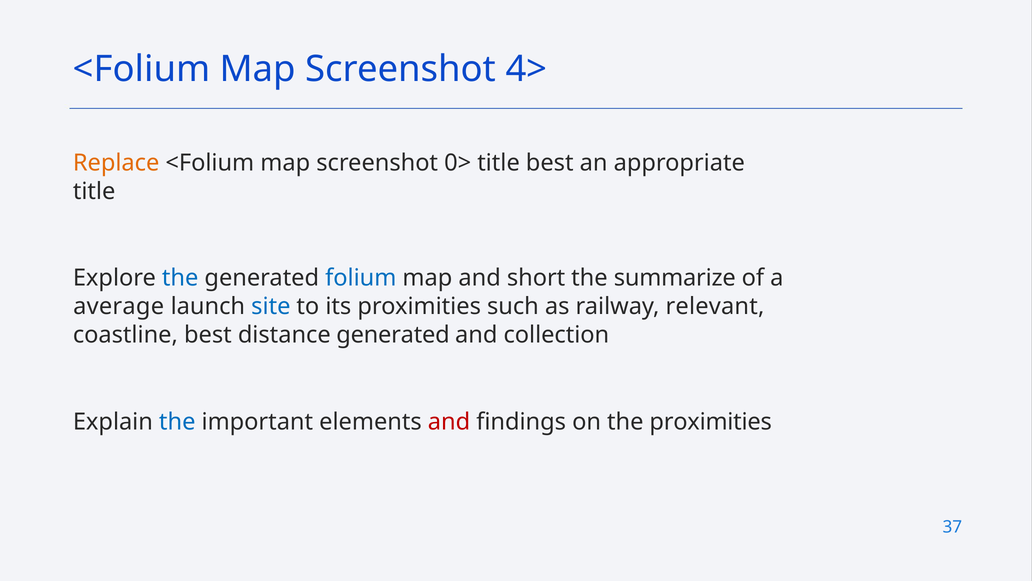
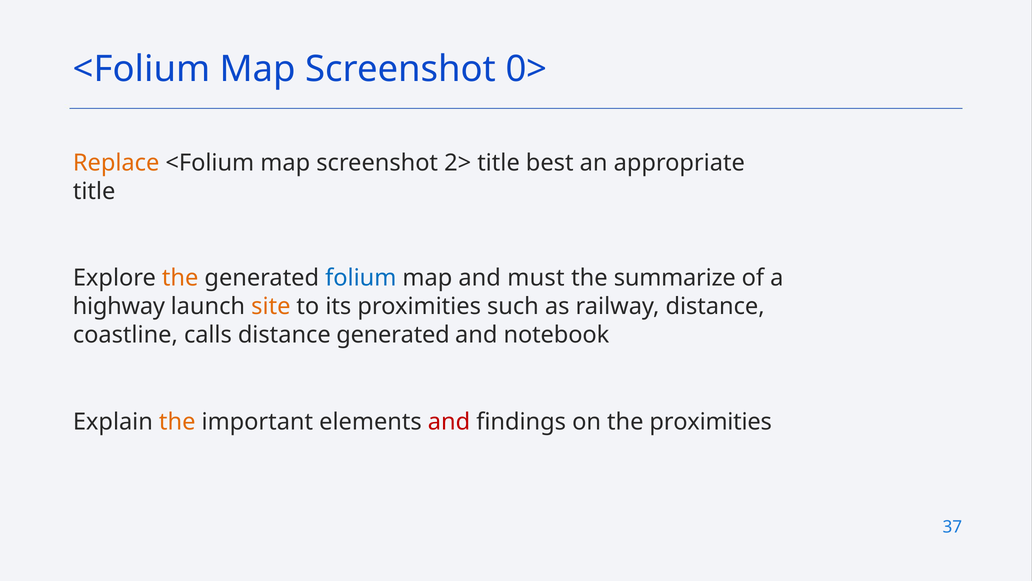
4>: 4> -> 0>
0>: 0> -> 2>
the at (180, 278) colour: blue -> orange
short: short -> must
average: average -> highway
site colour: blue -> orange
railway relevant: relevant -> distance
coastline best: best -> calls
collection: collection -> notebook
the at (177, 421) colour: blue -> orange
